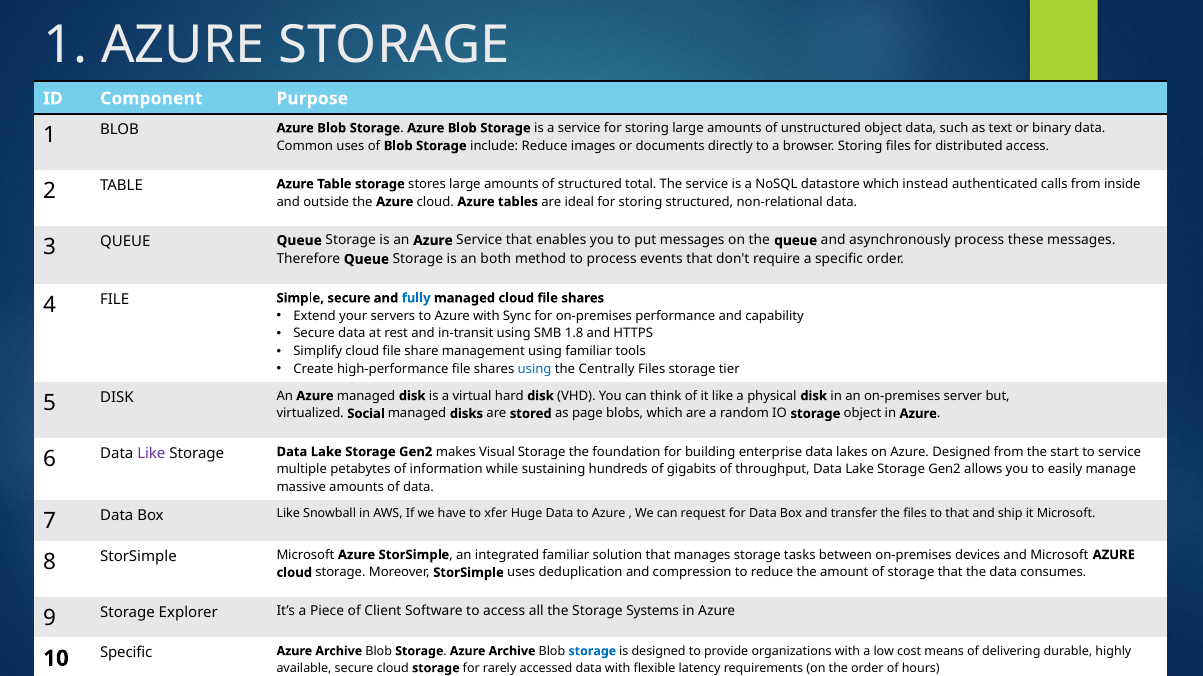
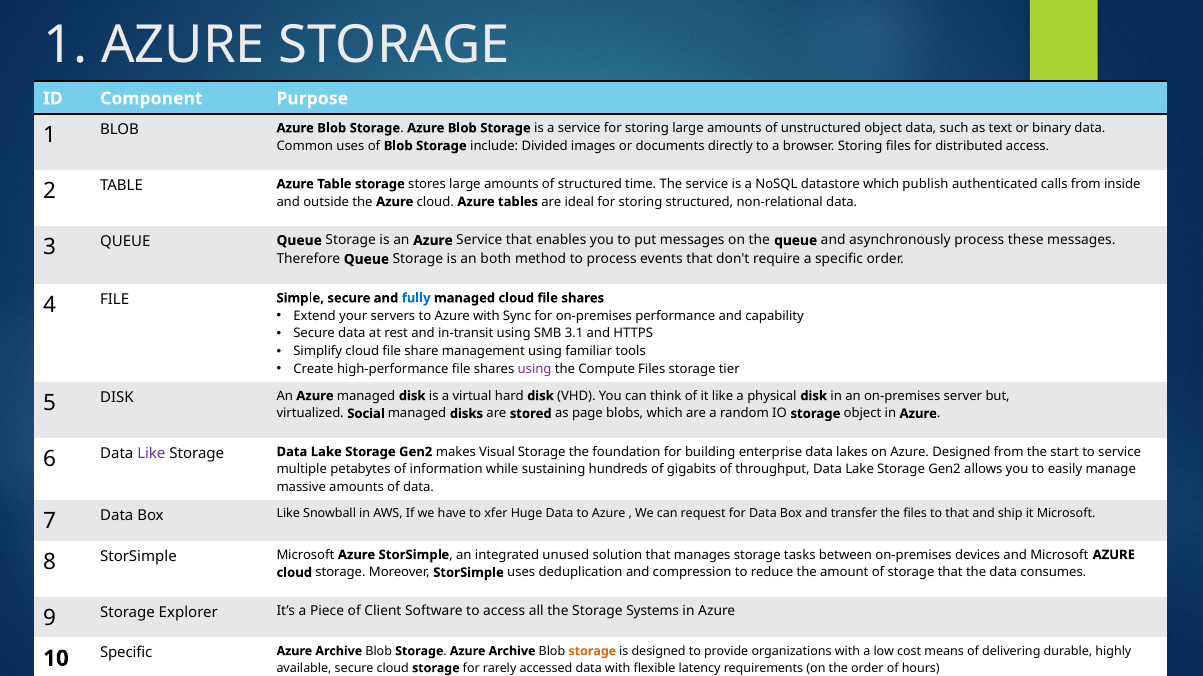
include Reduce: Reduce -> Divided
total: total -> time
instead: instead -> publish
1.8: 1.8 -> 3.1
using at (535, 369) colour: blue -> purple
Centrally: Centrally -> Compute
integrated familiar: familiar -> unused
storage at (592, 652) colour: blue -> orange
